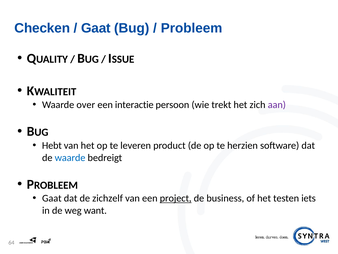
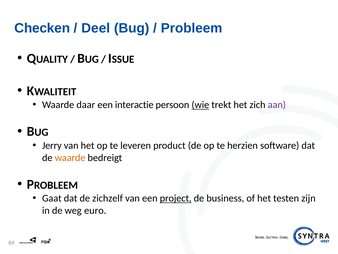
Gaat at (96, 28): Gaat -> Deel
over: over -> daar
wie underline: none -> present
Hebt: Hebt -> Jerry
waarde at (70, 157) colour: blue -> orange
iets: iets -> zijn
want: want -> euro
